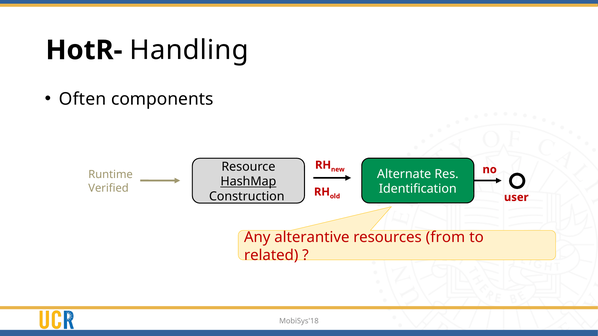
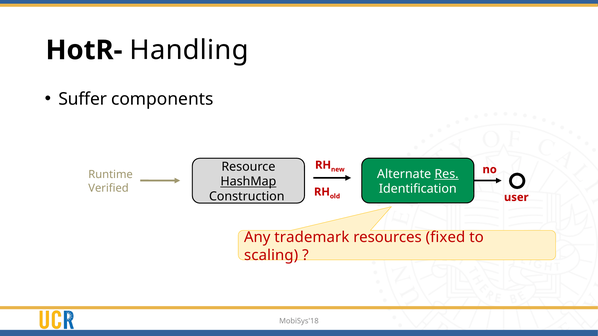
Often: Often -> Suffer
Res underline: none -> present
alterantive: alterantive -> trademark
from: from -> fixed
related: related -> scaling
